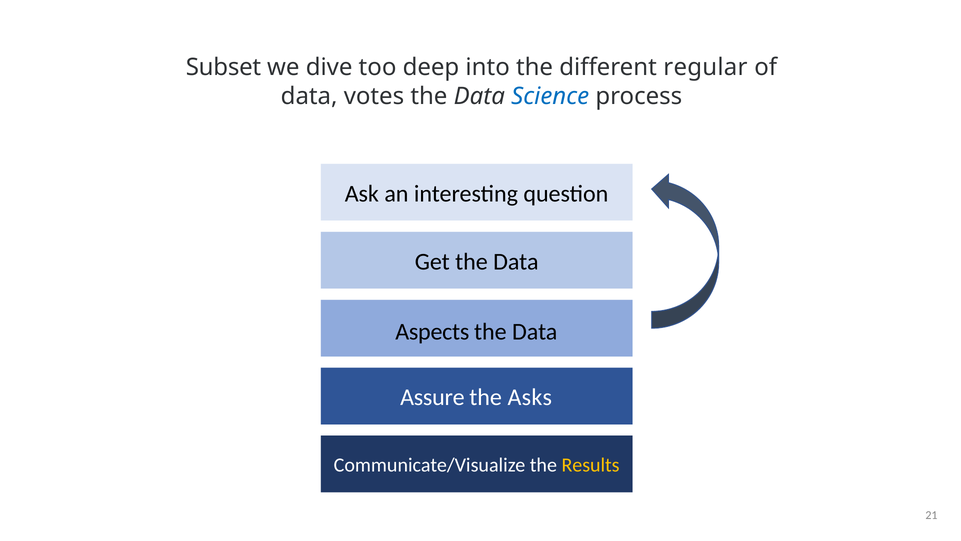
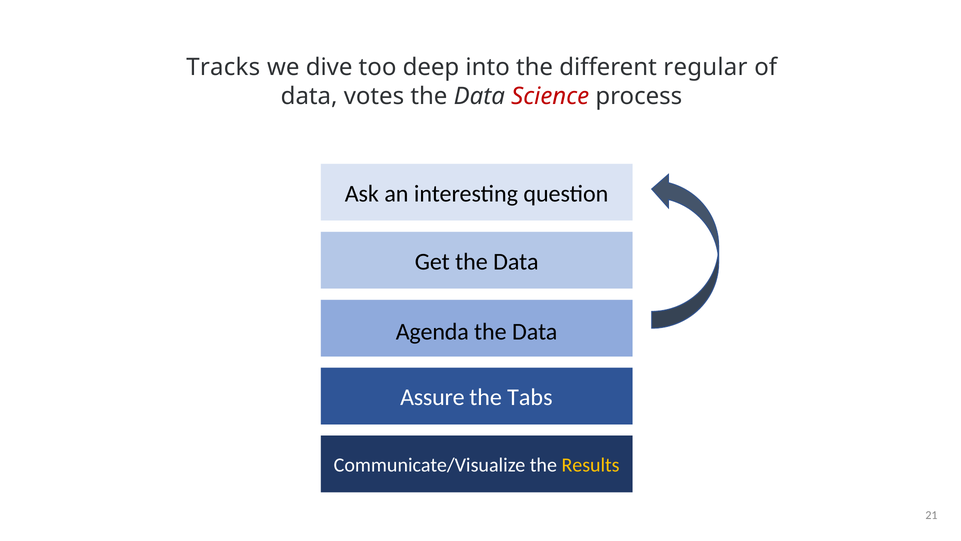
Subset: Subset -> Tracks
Science colour: blue -> red
Aspects: Aspects -> Agenda
Asks: Asks -> Tabs
